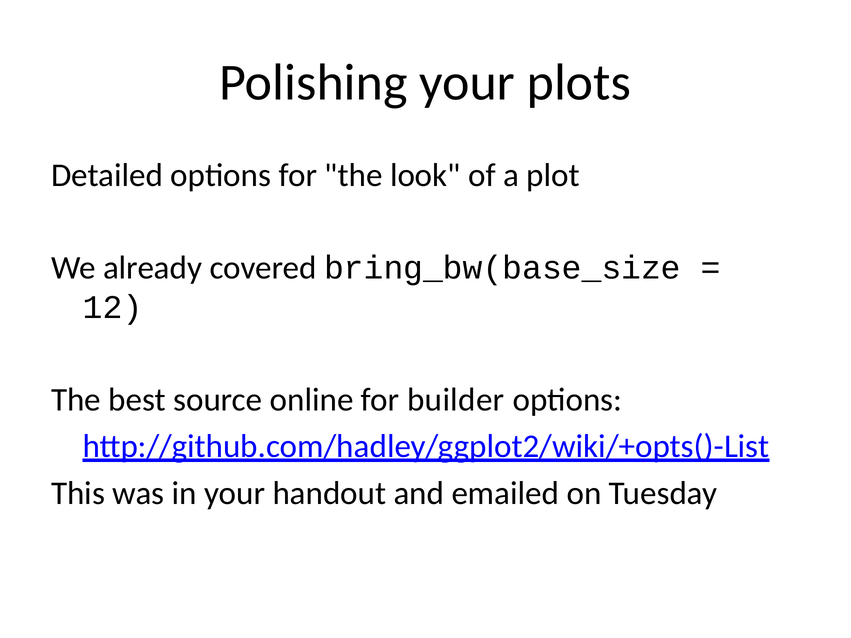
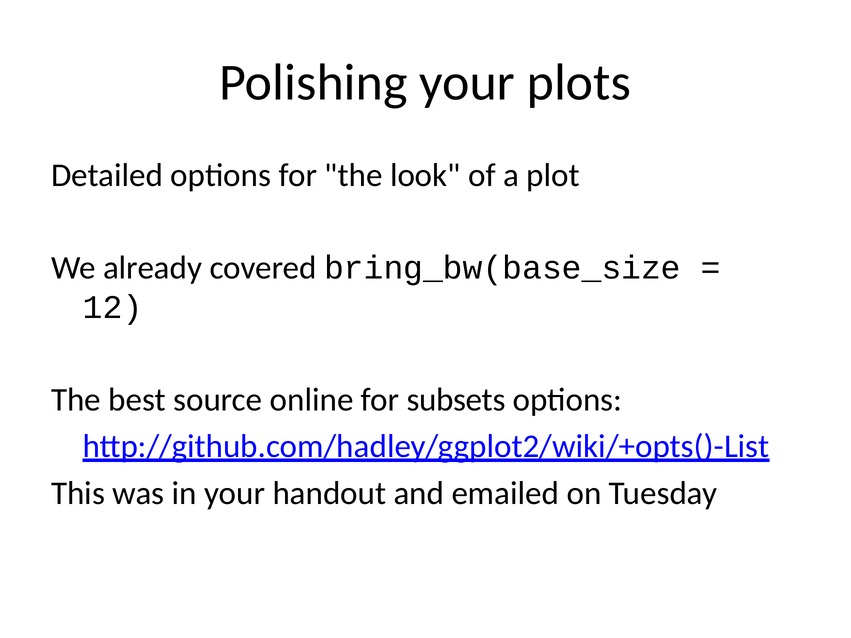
builder: builder -> subsets
